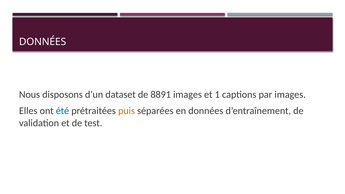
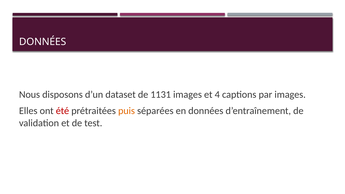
8891: 8891 -> 1131
1: 1 -> 4
été colour: blue -> red
